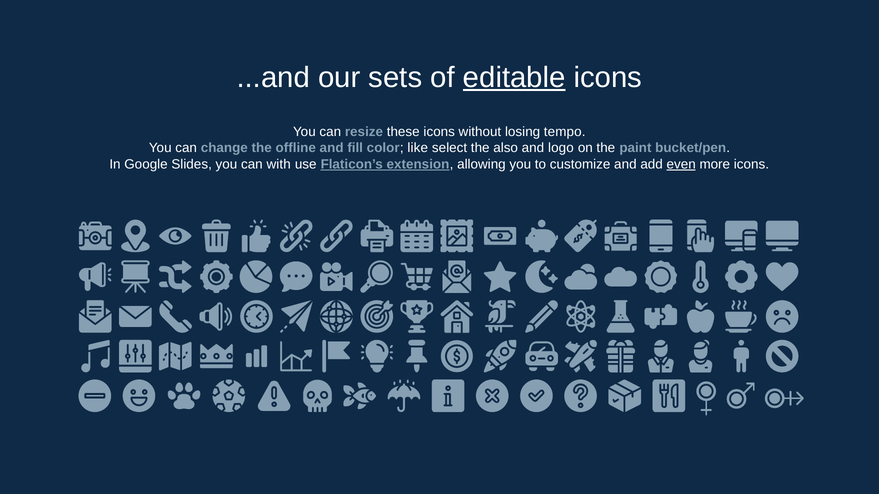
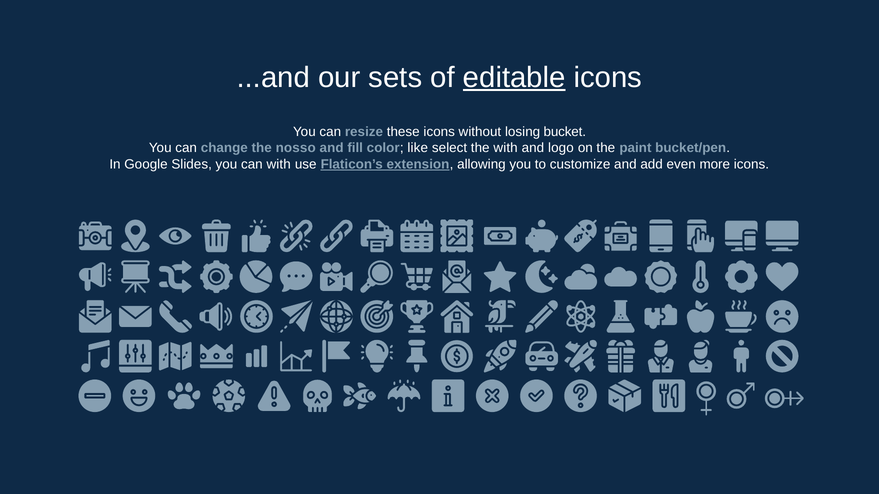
tempo: tempo -> bucket
offline: offline -> nosso
the also: also -> with
even underline: present -> none
